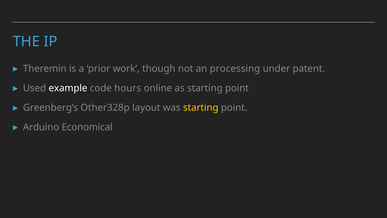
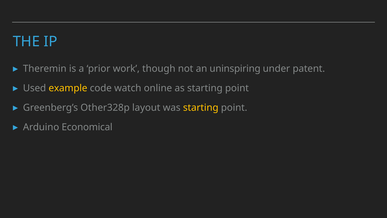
processing: processing -> uninspiring
example colour: white -> yellow
hours: hours -> watch
